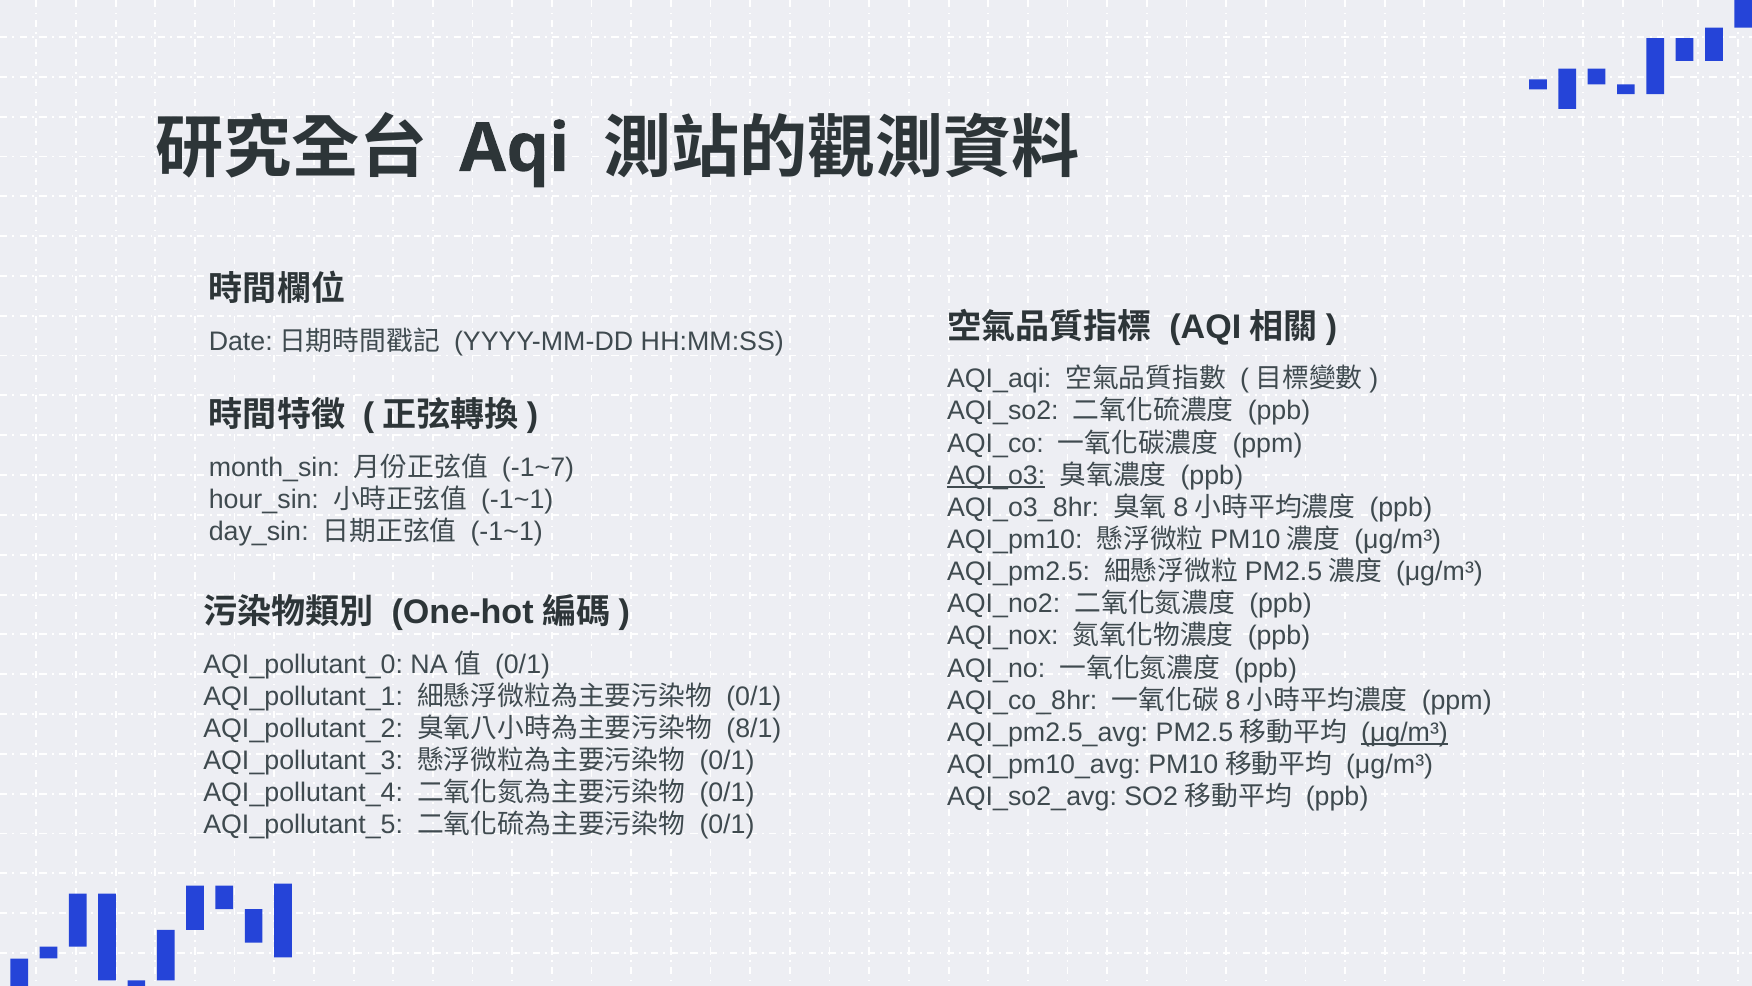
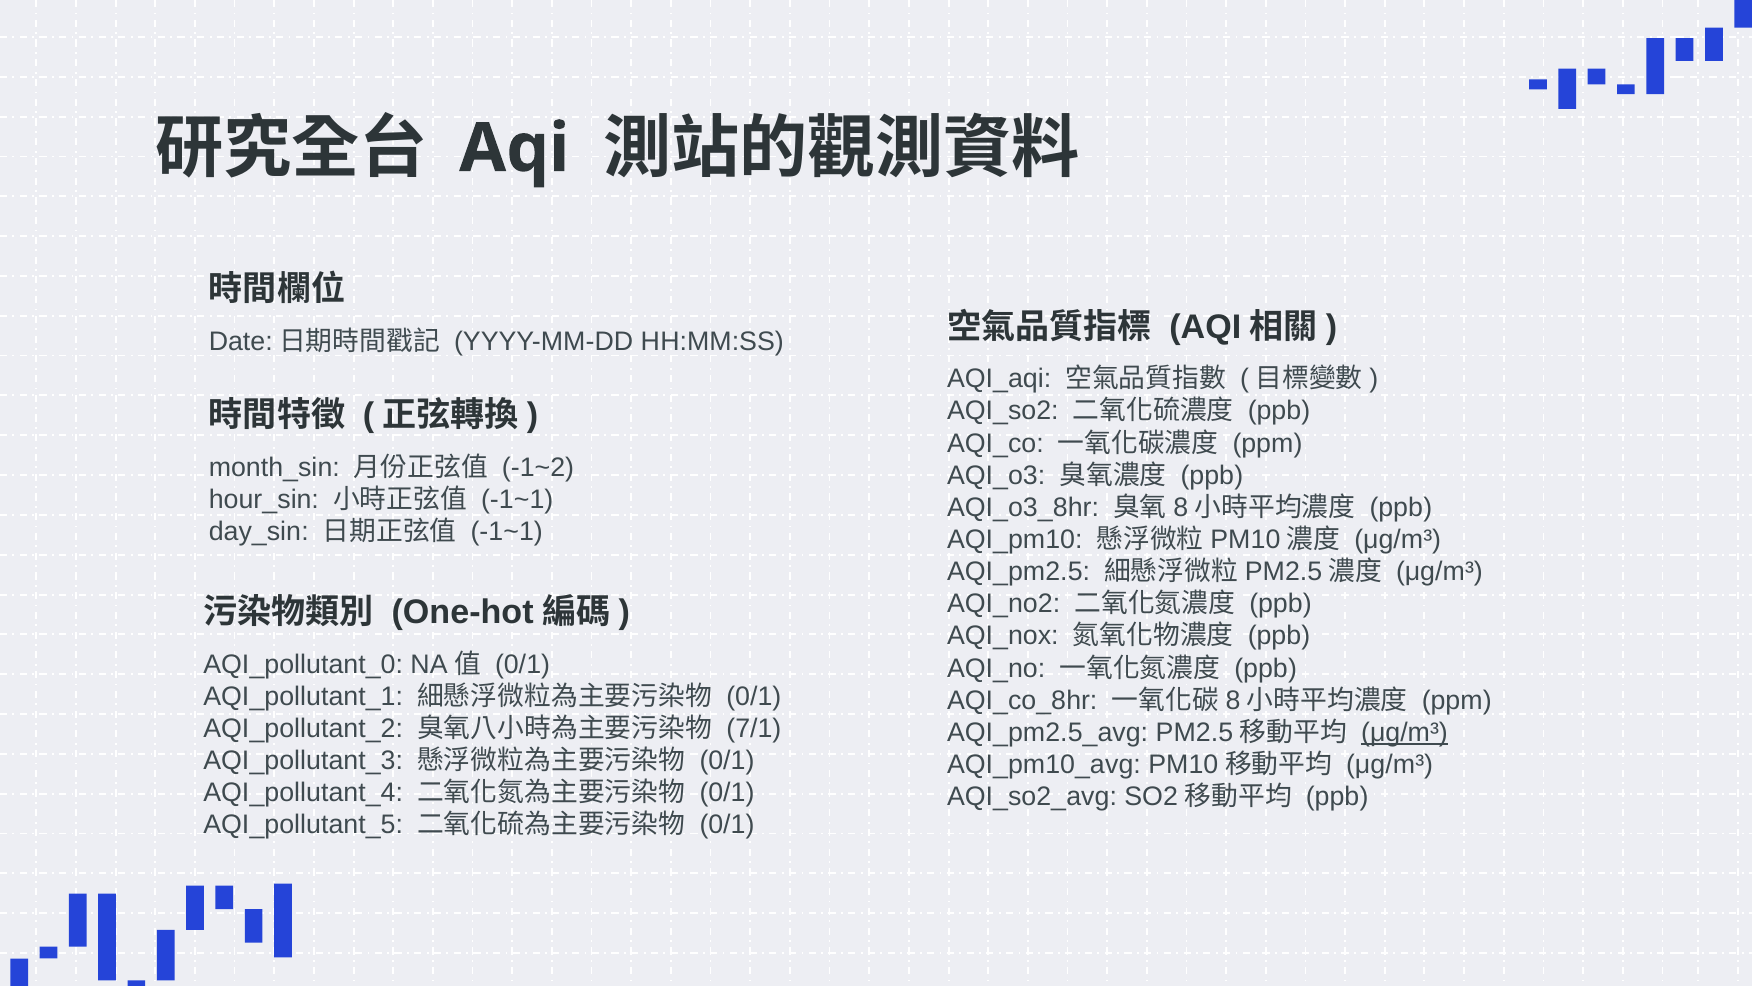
-1~7: -1~7 -> -1~2
AQI_o3 underline: present -> none
8/1: 8/1 -> 7/1
